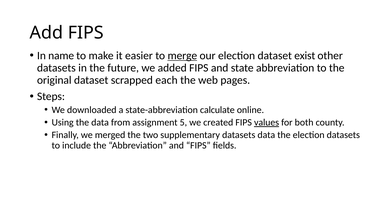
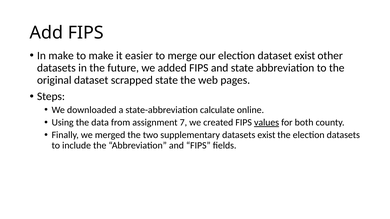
In name: name -> make
merge underline: present -> none
scrapped each: each -> state
5: 5 -> 7
datasets data: data -> exist
